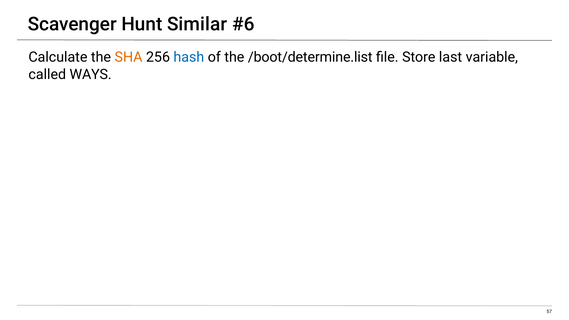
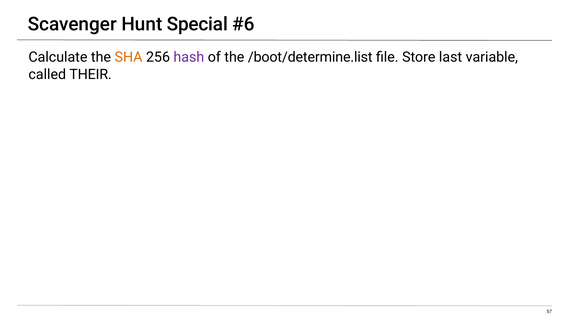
Similar: Similar -> Special
hash colour: blue -> purple
WAYS: WAYS -> THEIR
